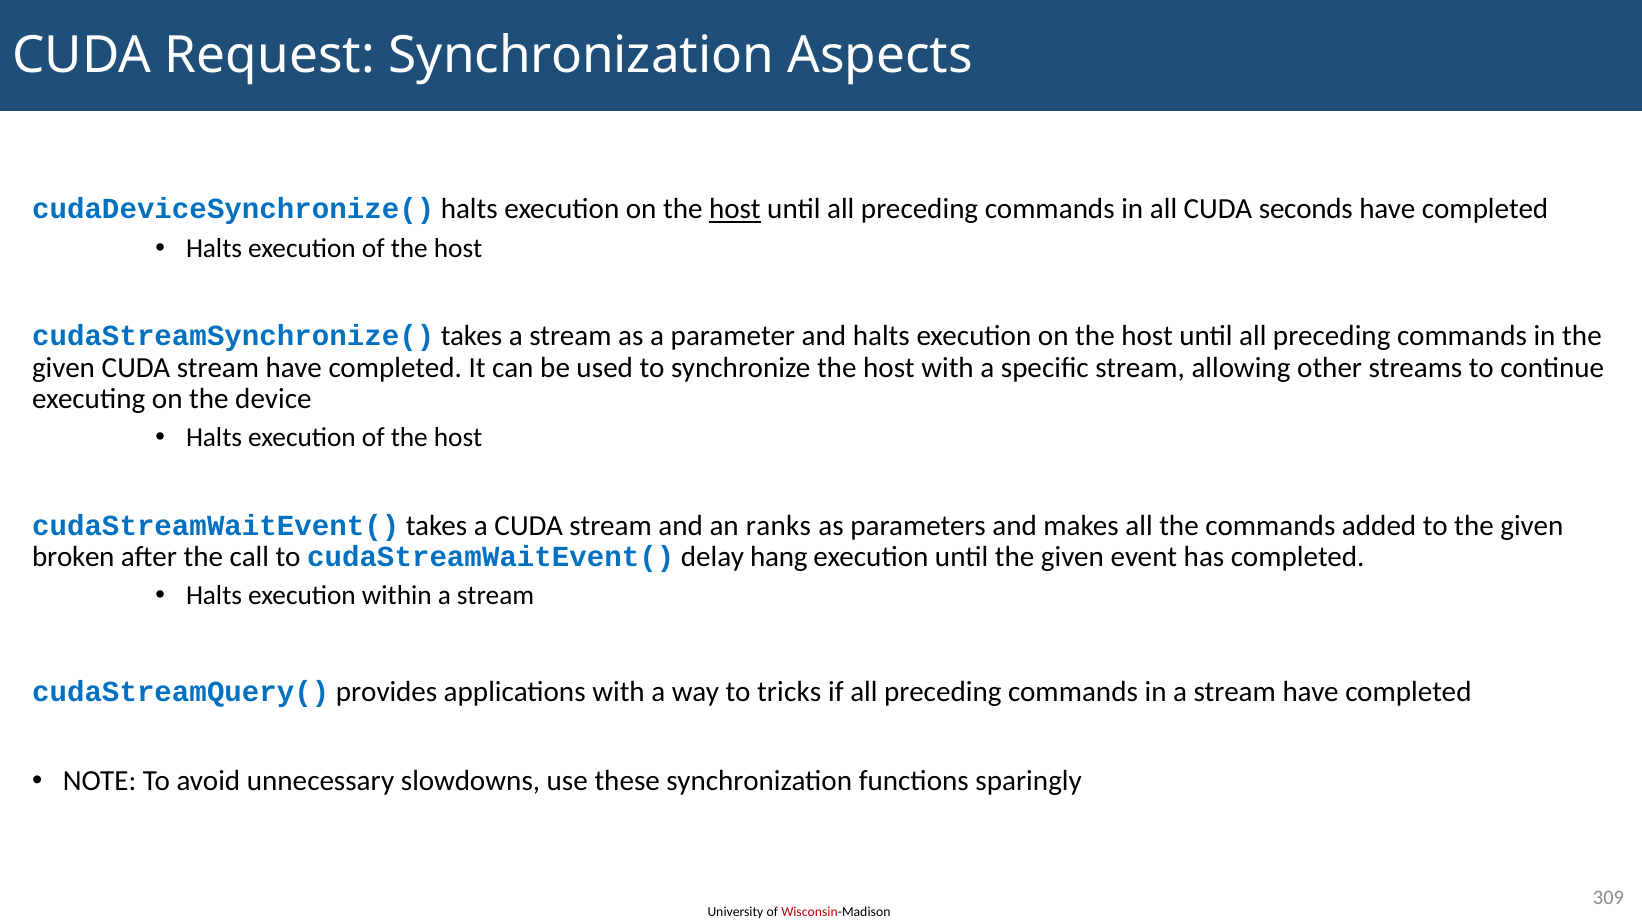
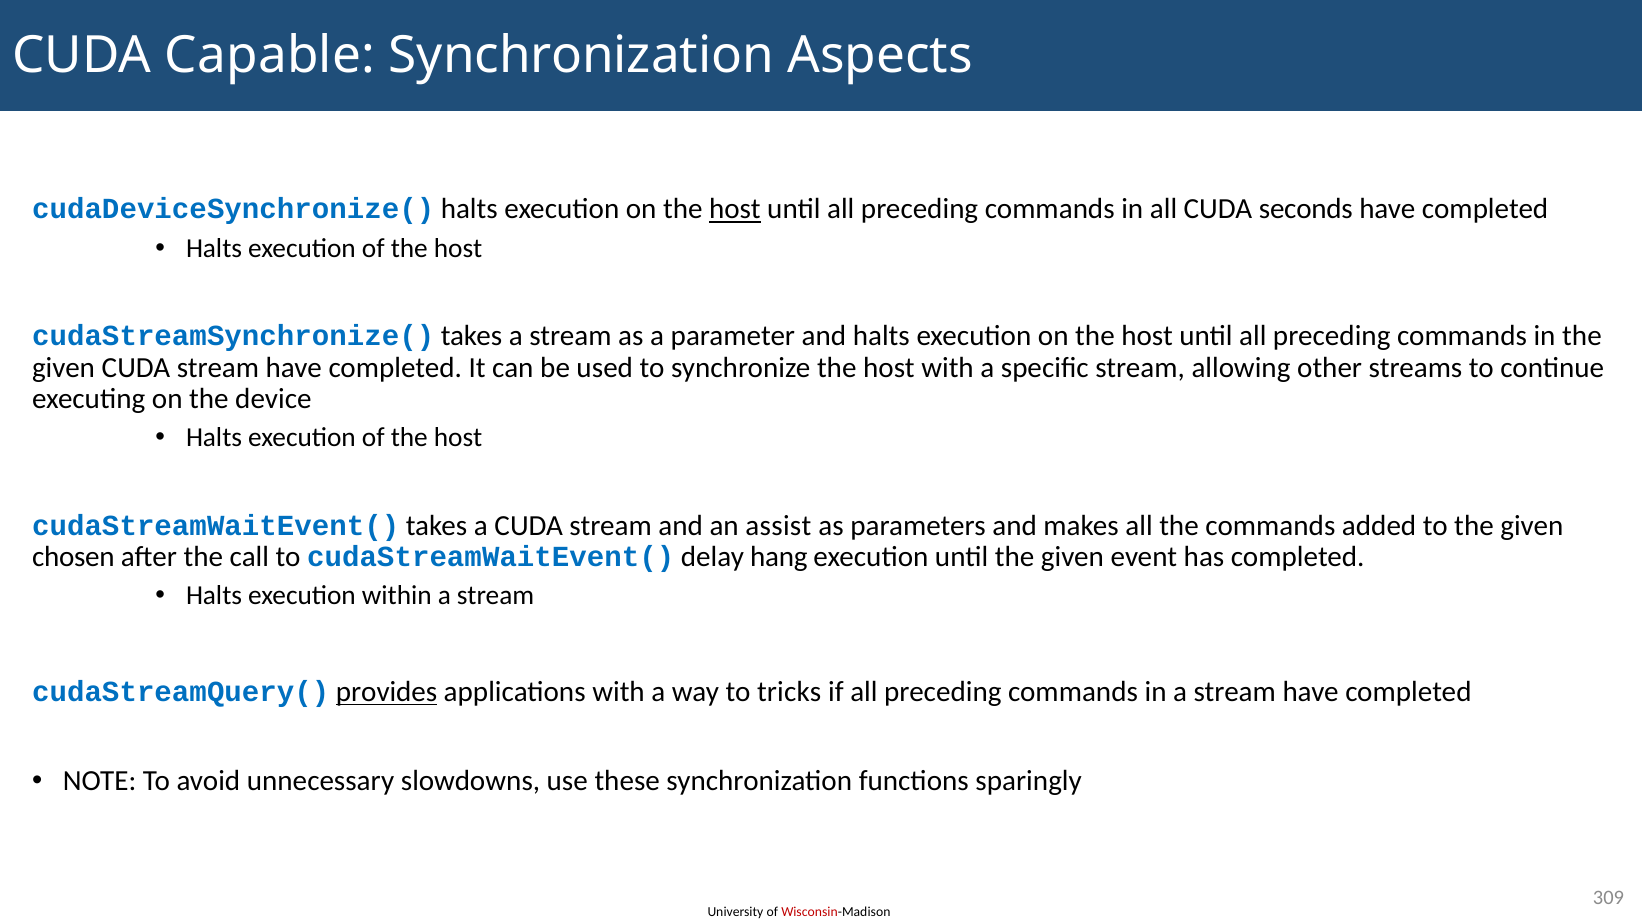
Request: Request -> Capable
ranks: ranks -> assist
broken: broken -> chosen
provides underline: none -> present
